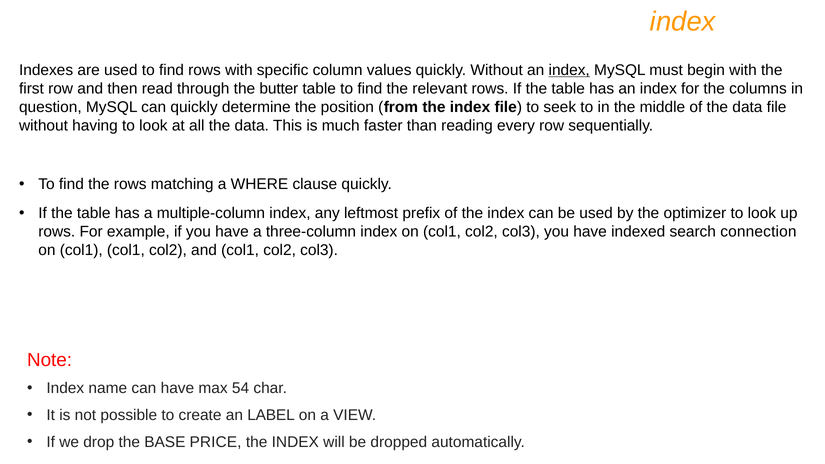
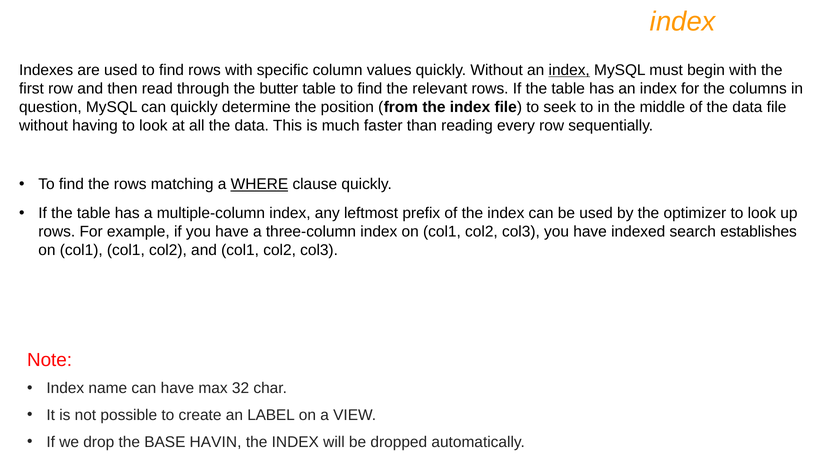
WHERE underline: none -> present
connection: connection -> establishes
54: 54 -> 32
PRICE: PRICE -> HAVIN
